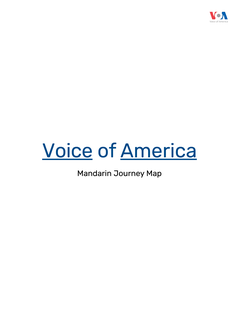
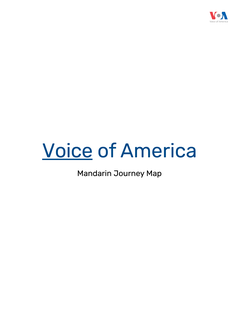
America underline: present -> none
